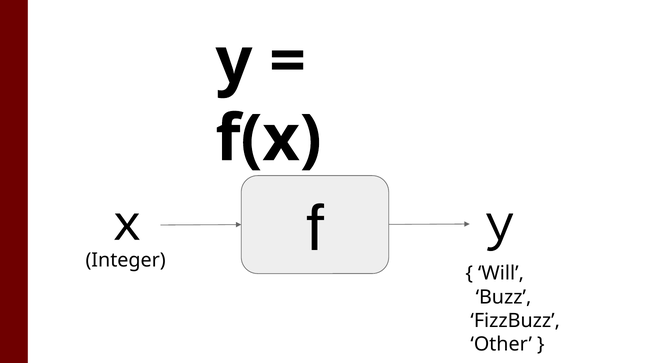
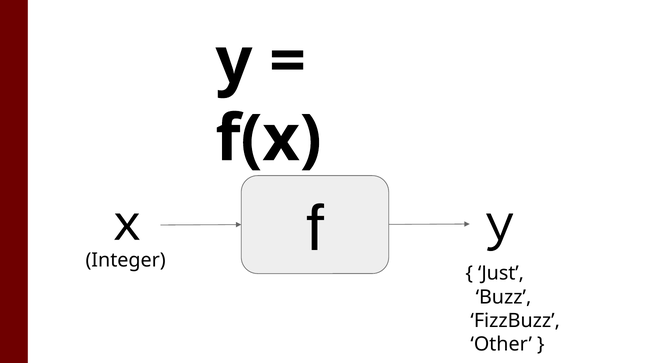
Will: Will -> Just
